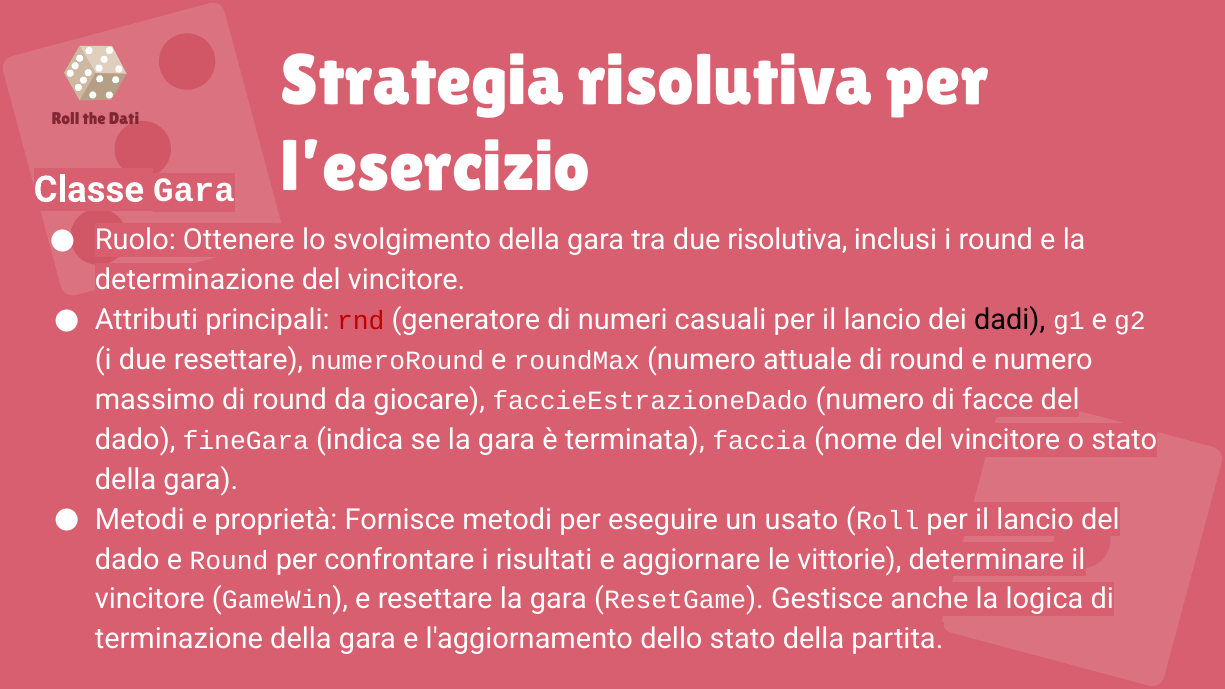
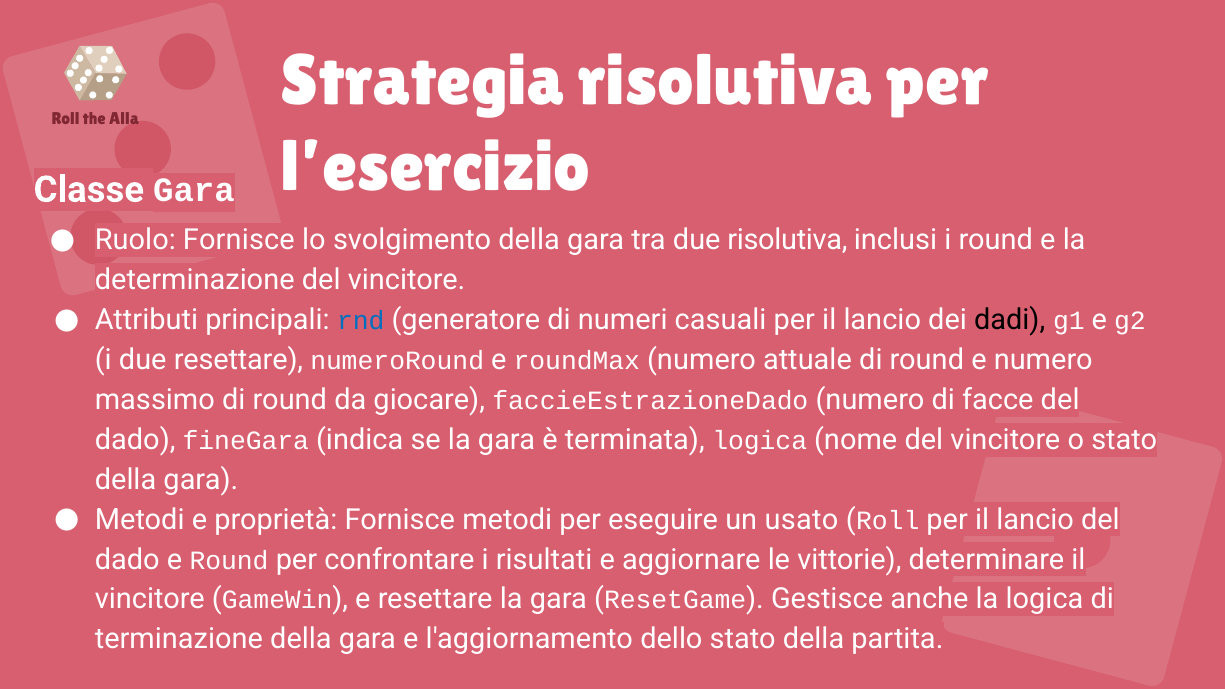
Dati: Dati -> Alla
Ruolo Ottenere: Ottenere -> Fornisce
rnd colour: red -> blue
terminata faccia: faccia -> logica
